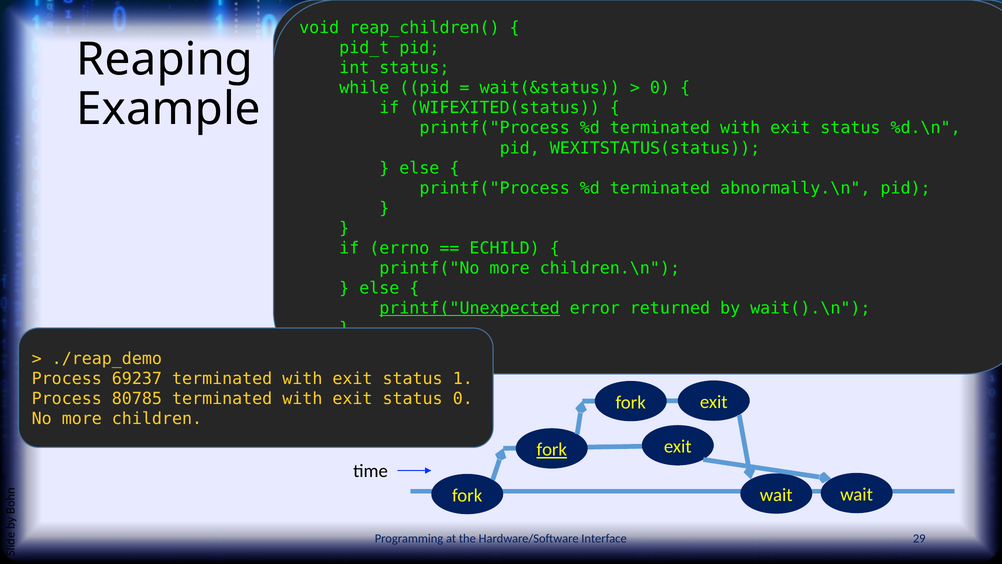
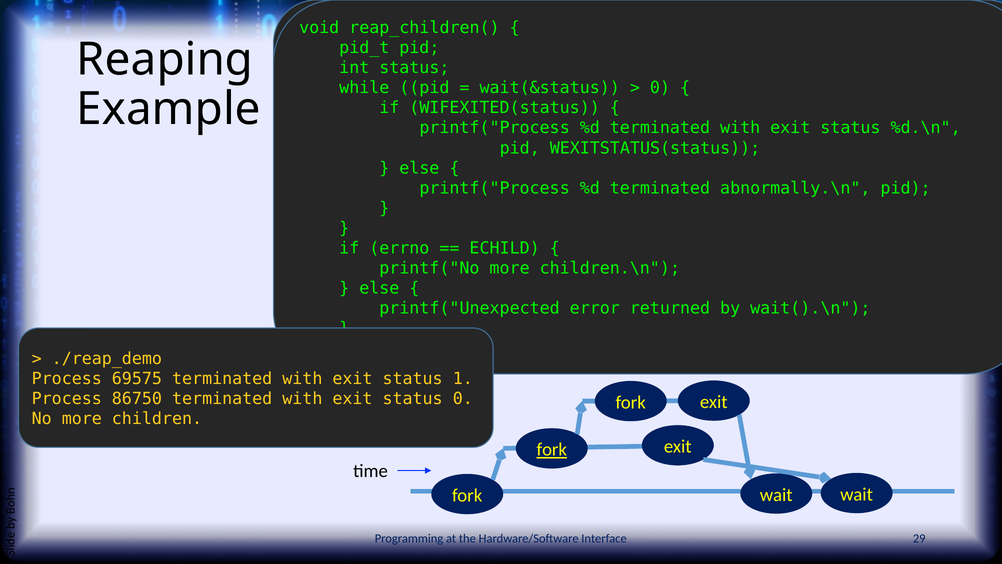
printf("Unexpected underline: present -> none
69237: 69237 -> 69575
80785: 80785 -> 86750
